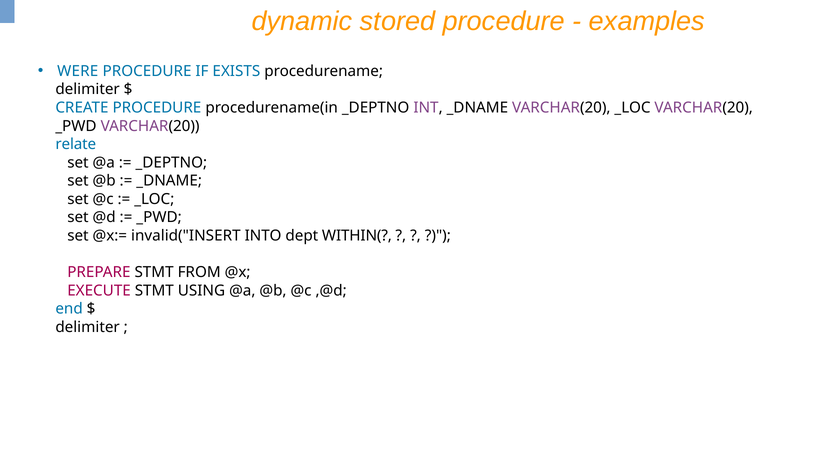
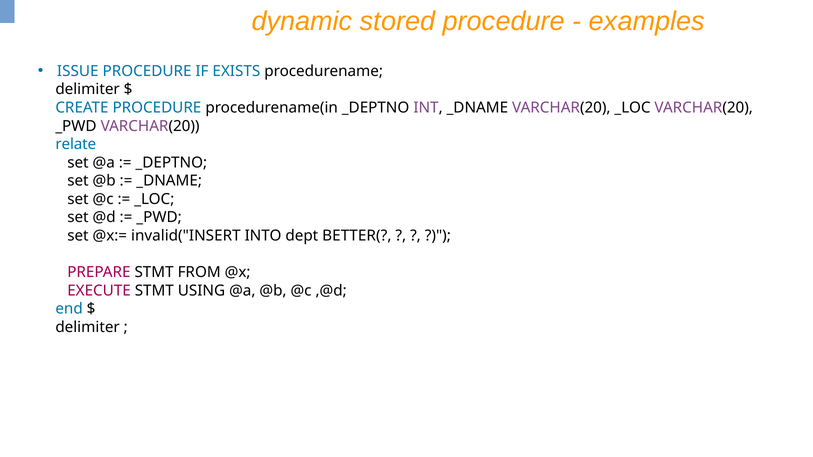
WERE: WERE -> ISSUE
WITHIN(: WITHIN( -> BETTER(
